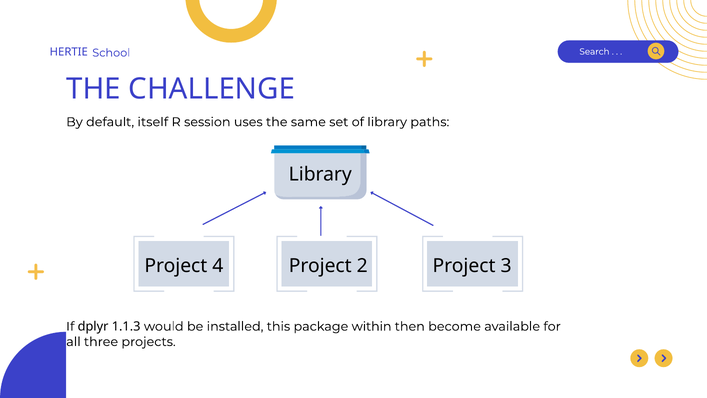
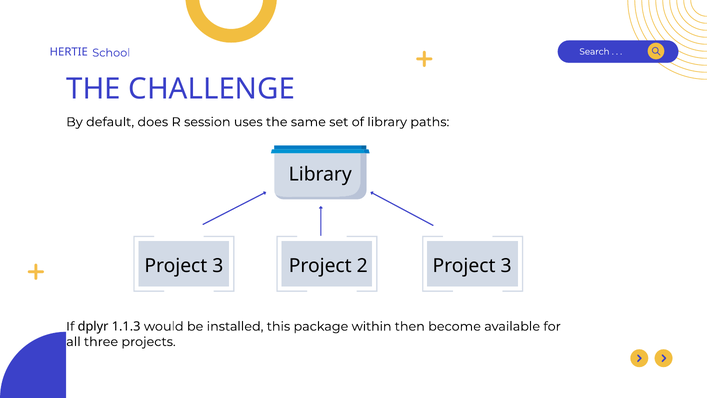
itself: itself -> does
4 at (218, 266): 4 -> 3
